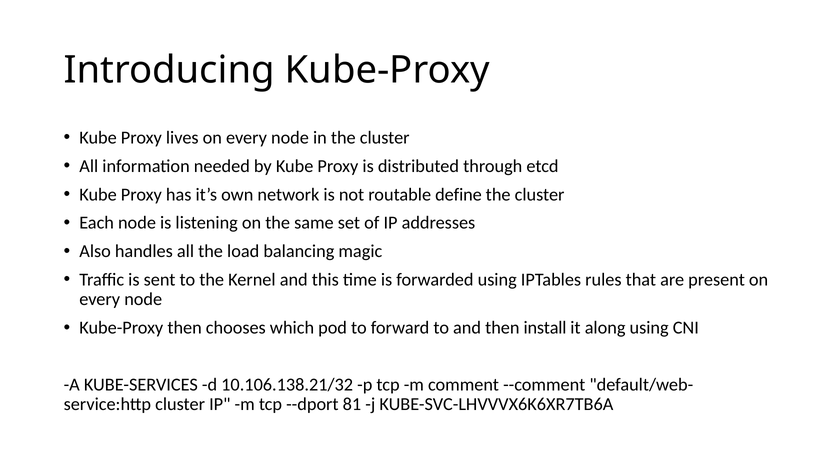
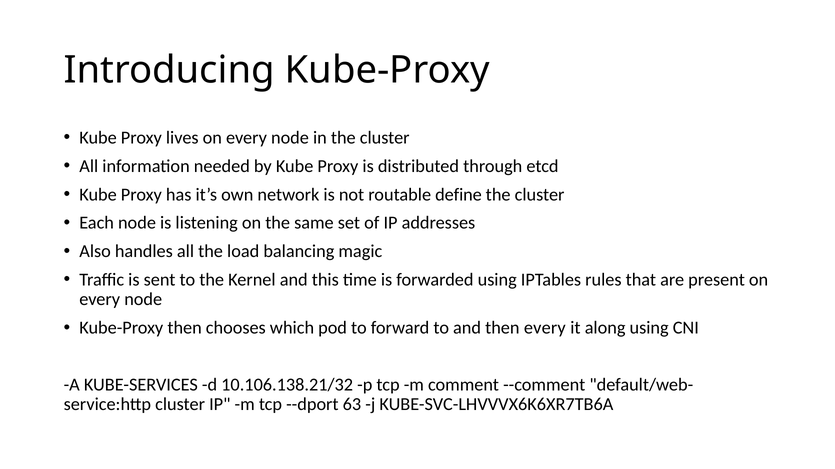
then install: install -> every
81: 81 -> 63
